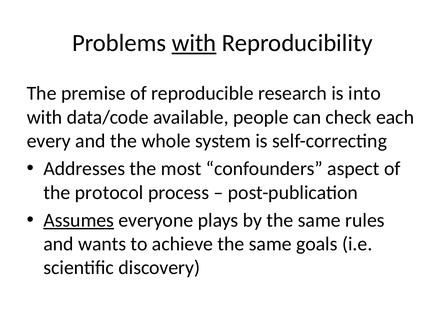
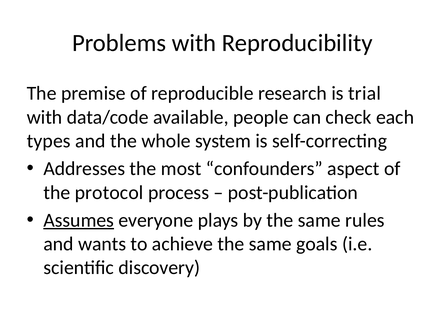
with at (194, 43) underline: present -> none
into: into -> trial
every: every -> types
